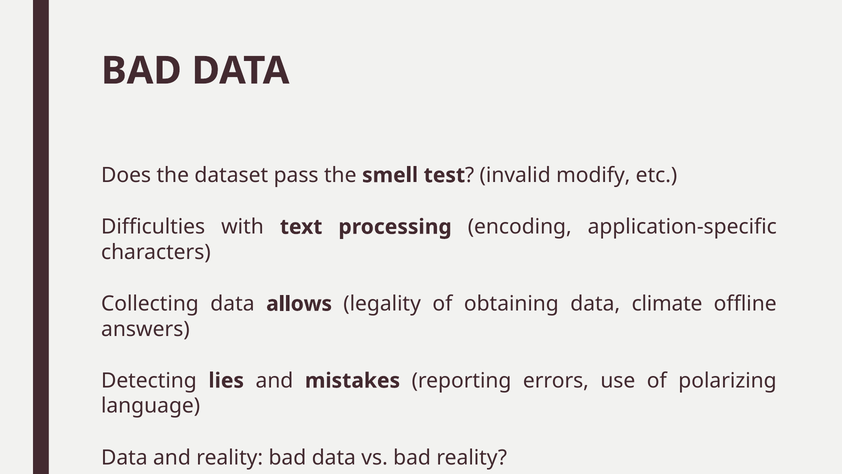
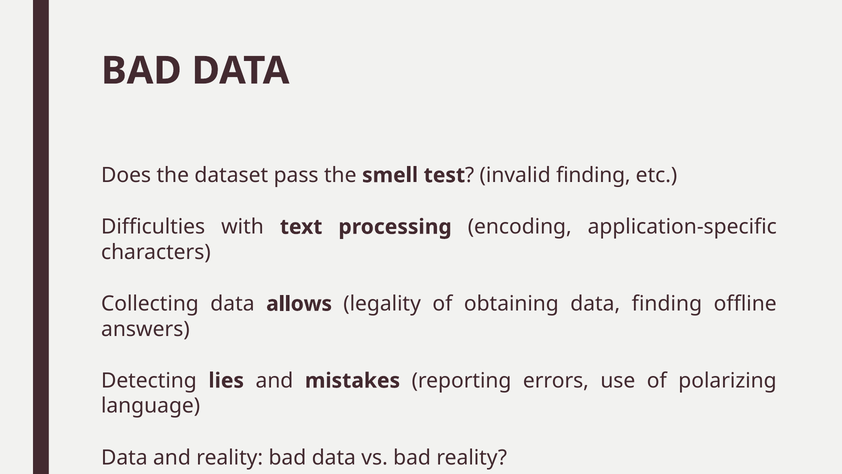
invalid modify: modify -> finding
data climate: climate -> finding
